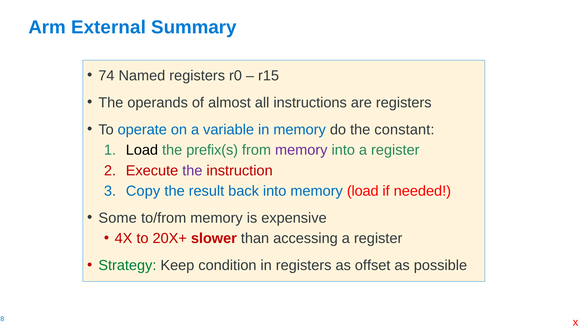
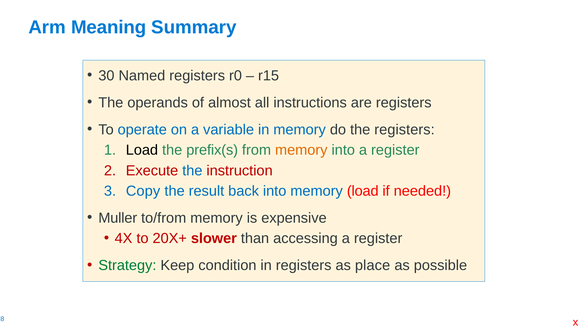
External: External -> Meaning
74: 74 -> 30
the constant: constant -> registers
memory at (301, 150) colour: purple -> orange
the at (192, 170) colour: purple -> blue
Some: Some -> Muller
offset: offset -> place
